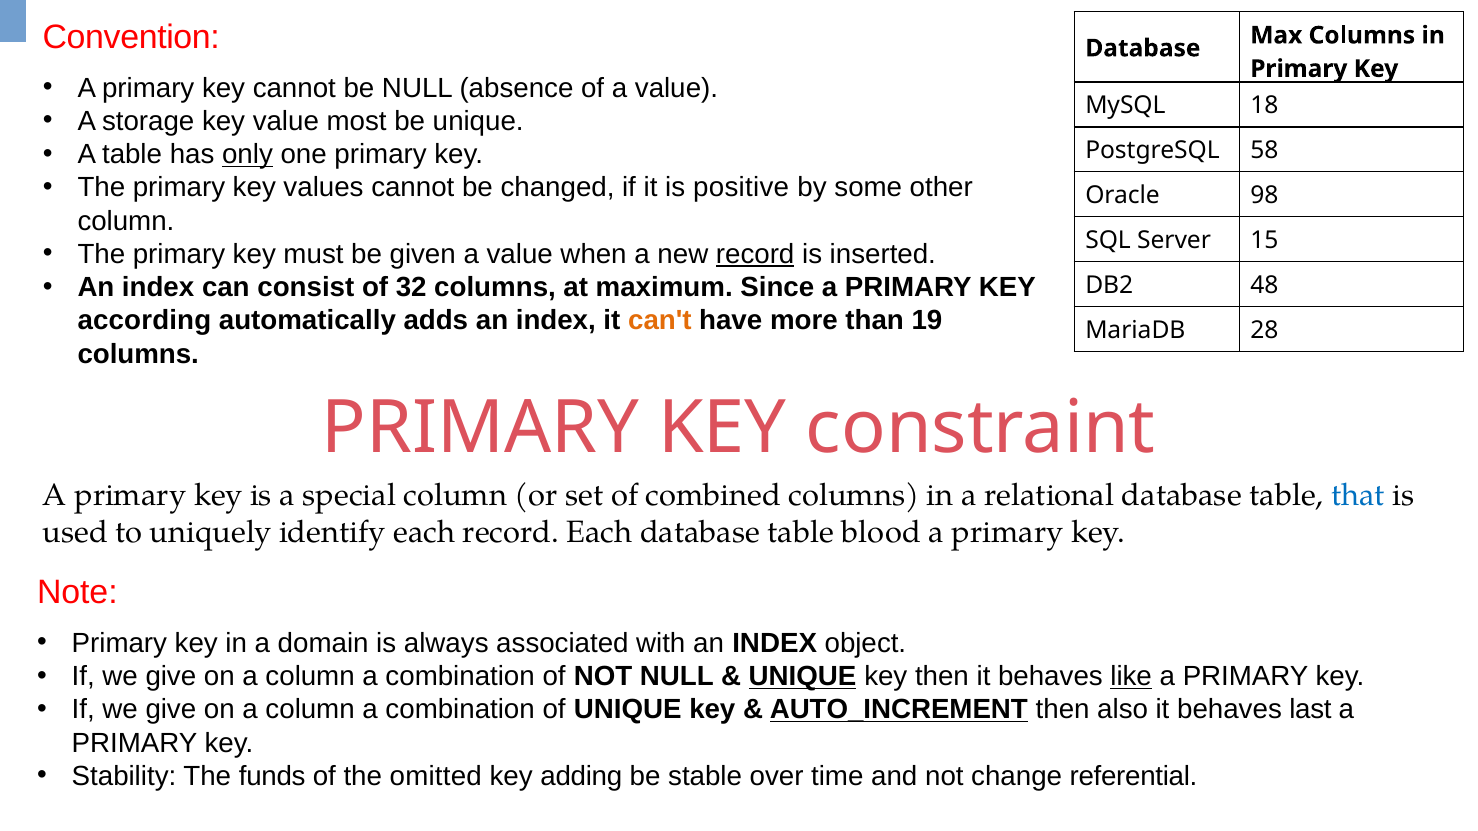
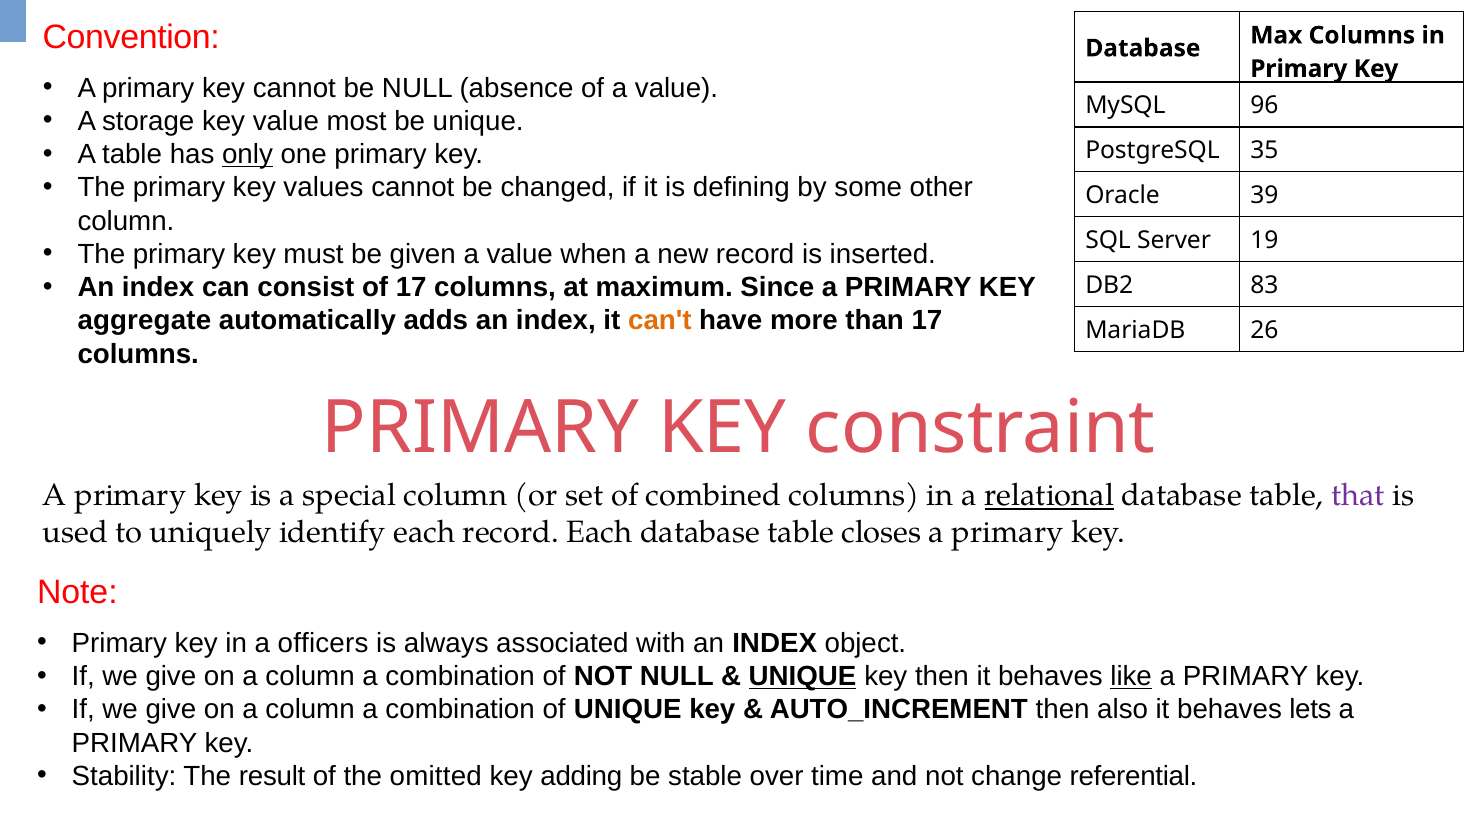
18: 18 -> 96
58: 58 -> 35
positive: positive -> defining
98: 98 -> 39
15: 15 -> 19
record at (755, 254) underline: present -> none
of 32: 32 -> 17
48: 48 -> 83
according: according -> aggregate
than 19: 19 -> 17
28: 28 -> 26
relational underline: none -> present
that colour: blue -> purple
blood: blood -> closes
domain: domain -> officers
AUTO_INCREMENT underline: present -> none
last: last -> lets
funds: funds -> result
